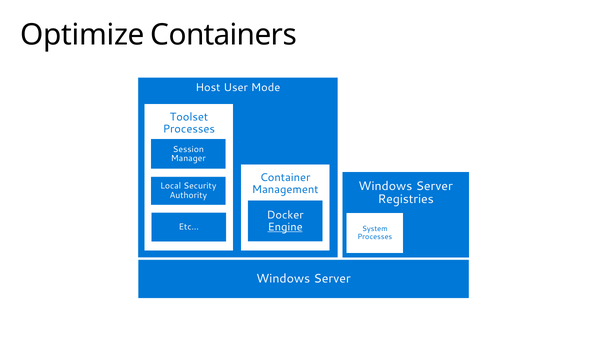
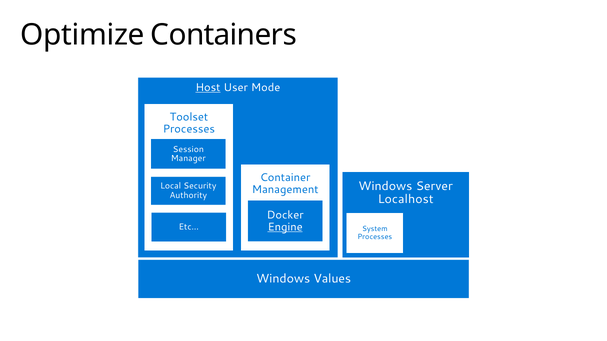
Host underline: none -> present
Registries: Registries -> Localhost
Server at (332, 279): Server -> Values
